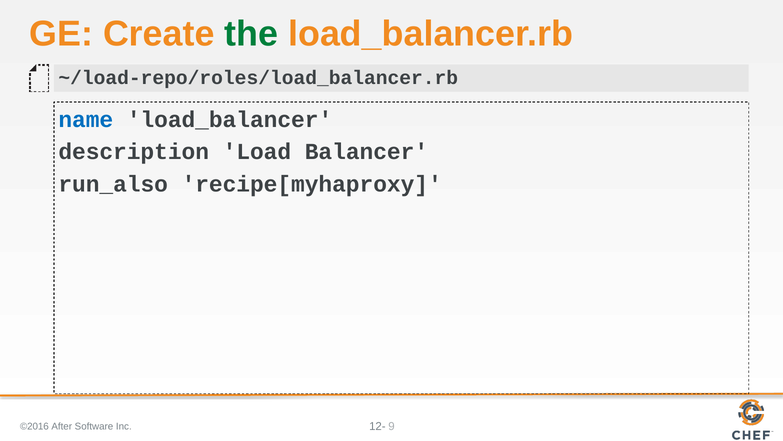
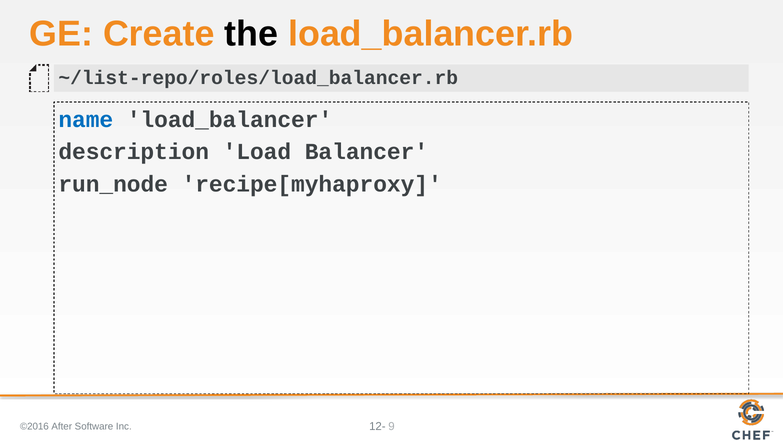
the colour: green -> black
~/load-repo/roles/load_balancer.rb: ~/load-repo/roles/load_balancer.rb -> ~/list-repo/roles/load_balancer.rb
run_also: run_also -> run_node
